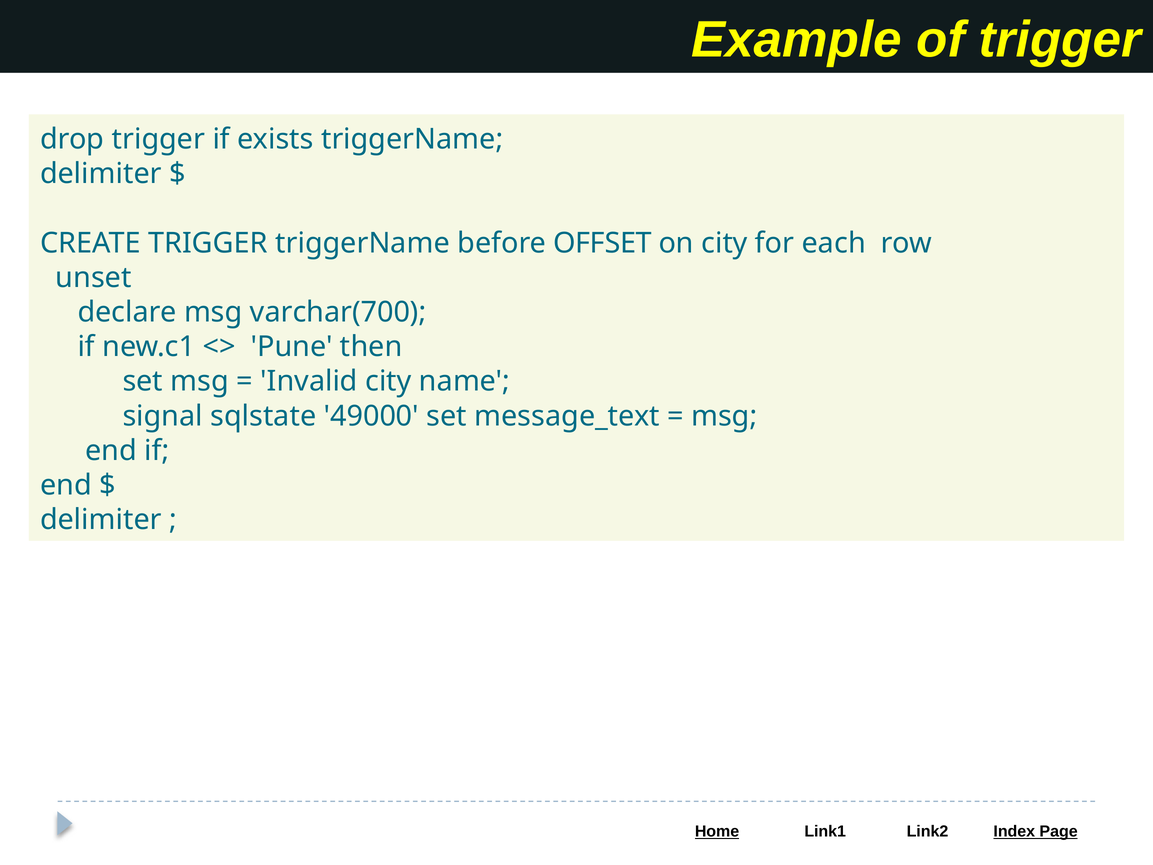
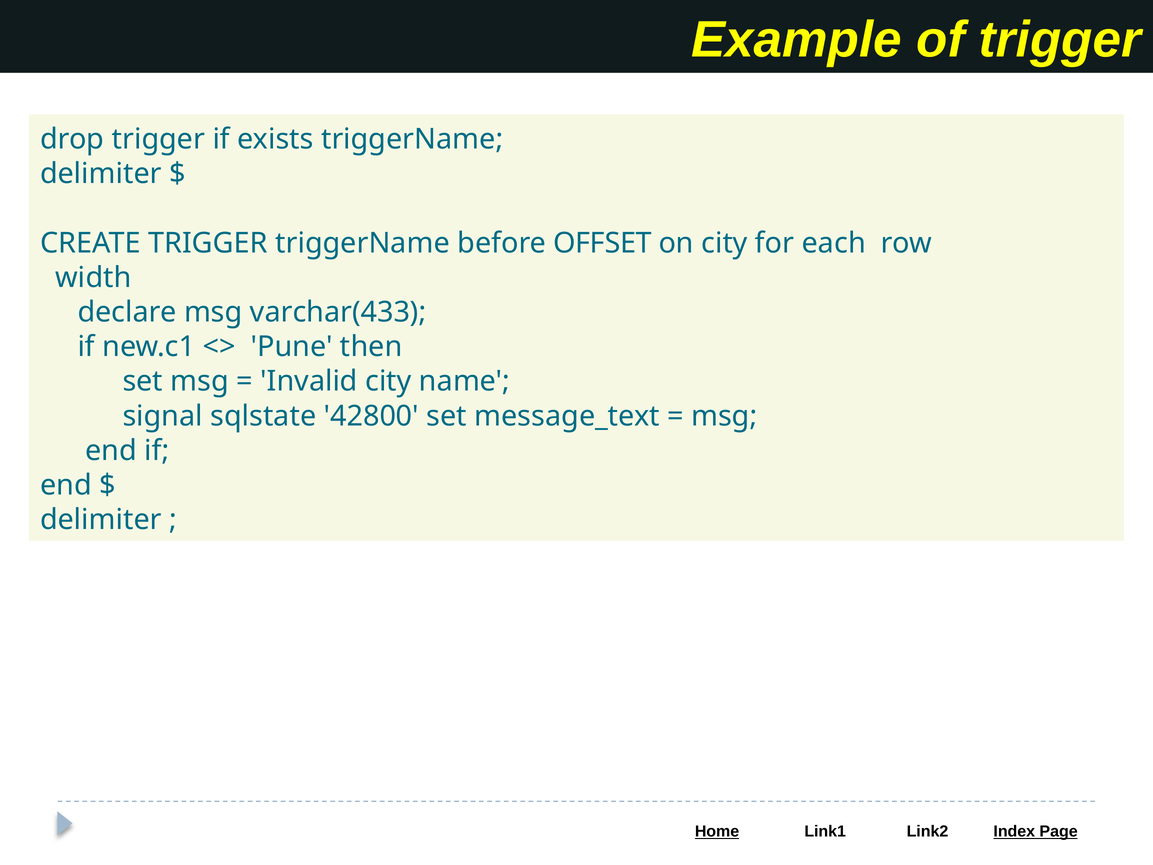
unset: unset -> width
varchar(700: varchar(700 -> varchar(433
49000: 49000 -> 42800
